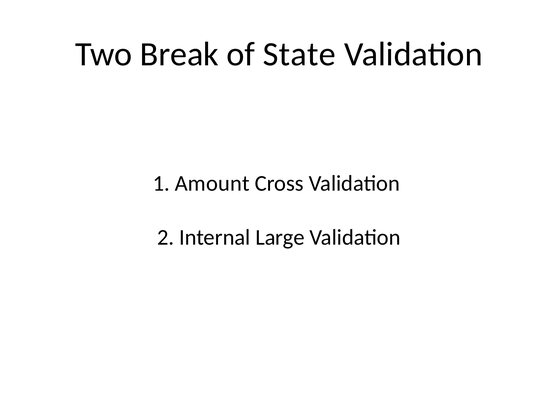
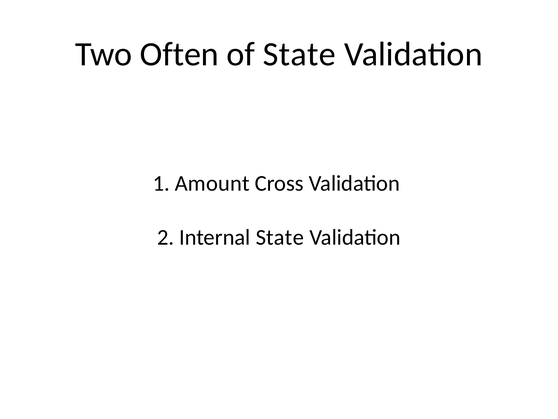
Break: Break -> Often
Internal Large: Large -> State
